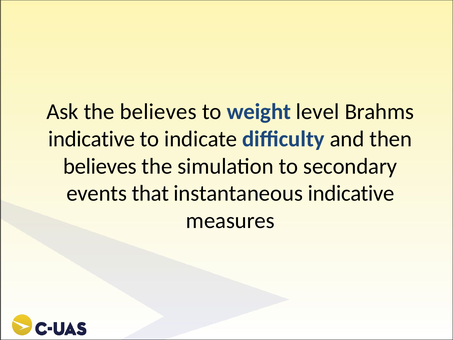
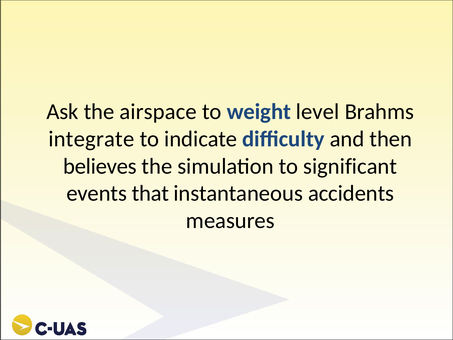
the believes: believes -> airspace
indicative at (92, 139): indicative -> integrate
secondary: secondary -> significant
instantaneous indicative: indicative -> accidents
